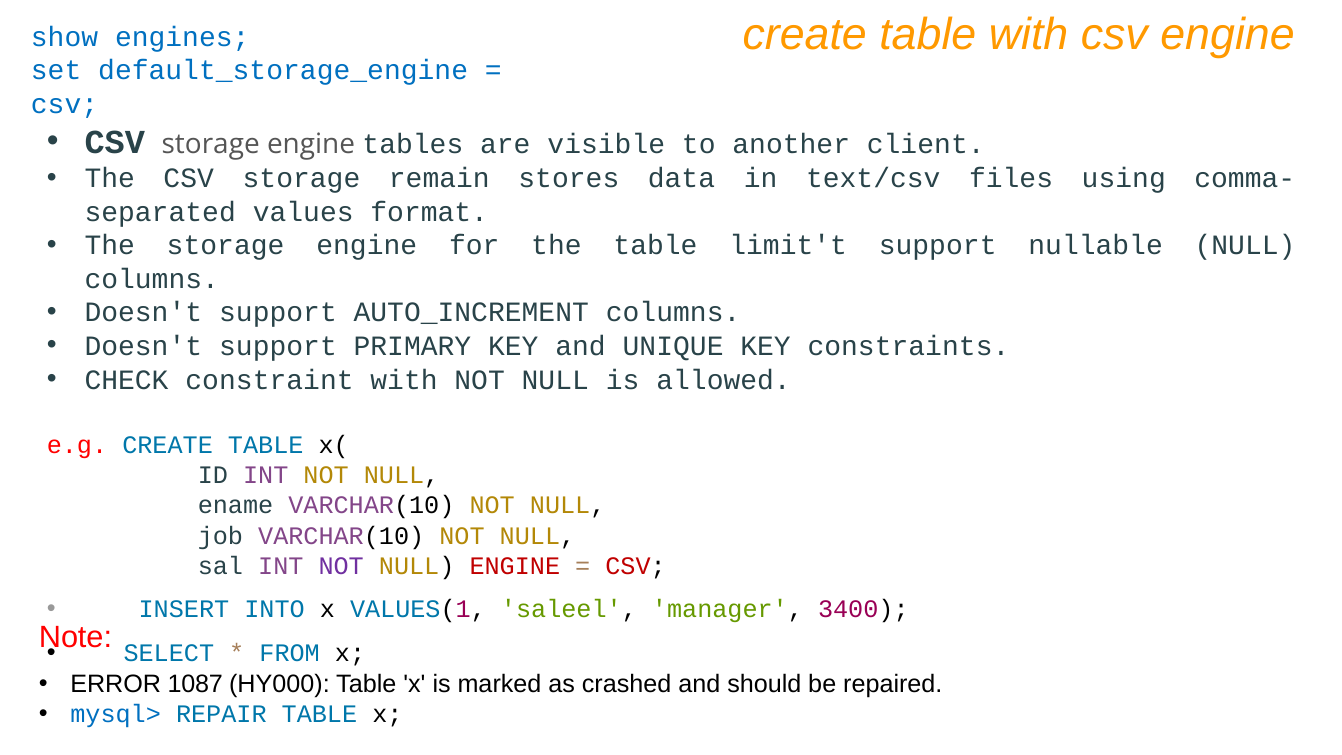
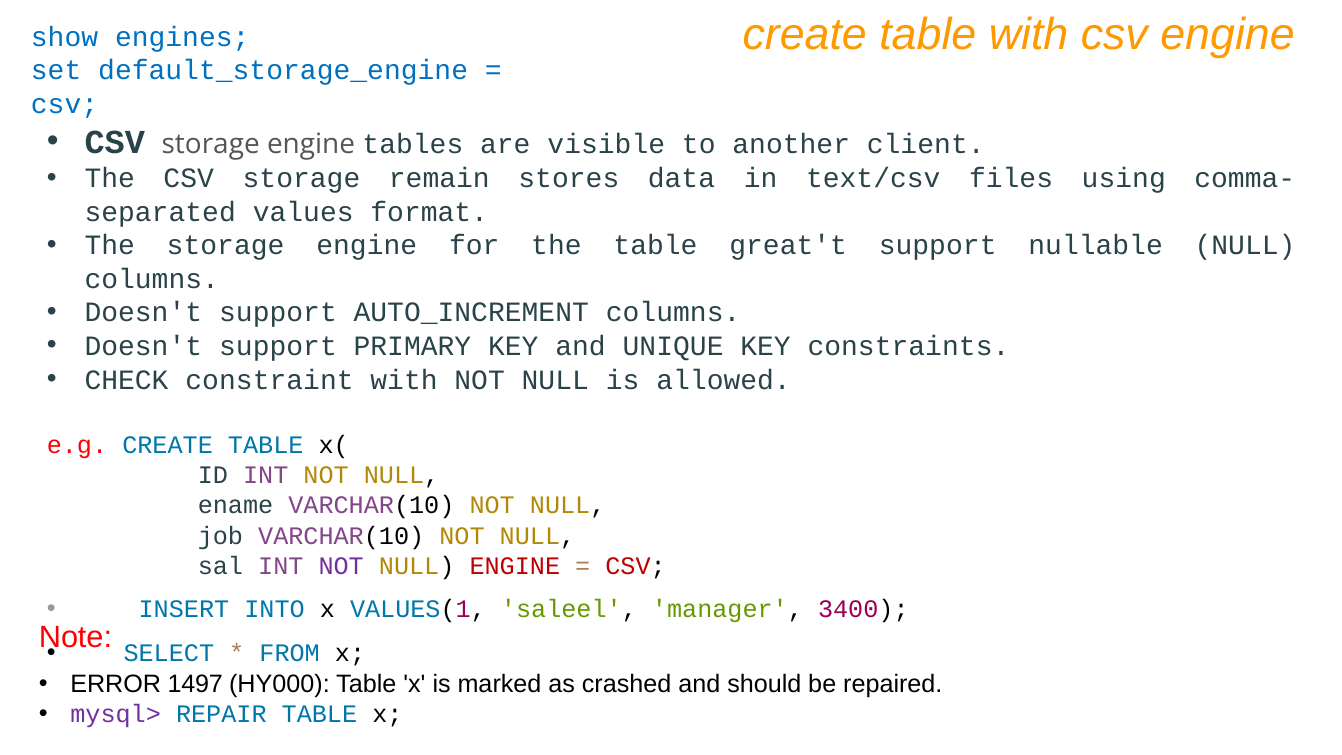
limit't: limit't -> great't
1087: 1087 -> 1497
mysql> colour: blue -> purple
